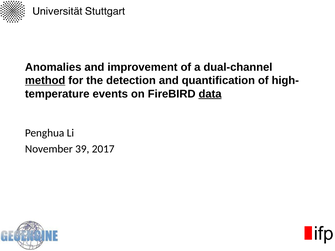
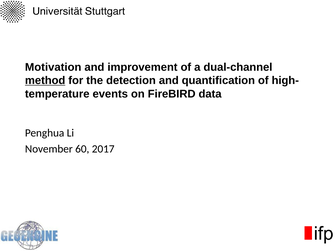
Anomalies: Anomalies -> Motivation
data underline: present -> none
39: 39 -> 60
